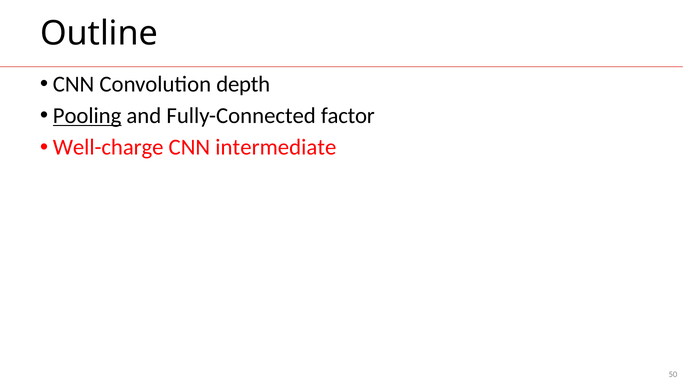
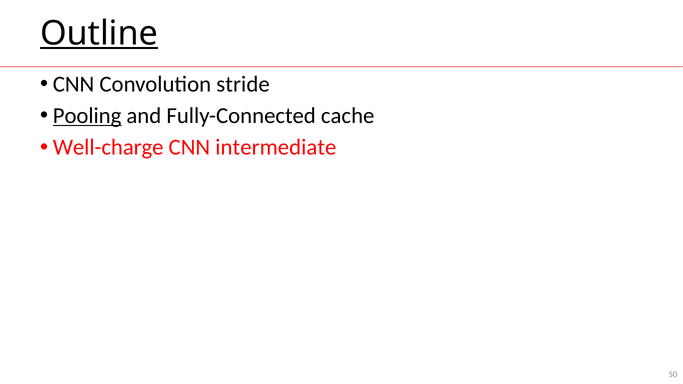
Outline underline: none -> present
depth: depth -> stride
factor: factor -> cache
